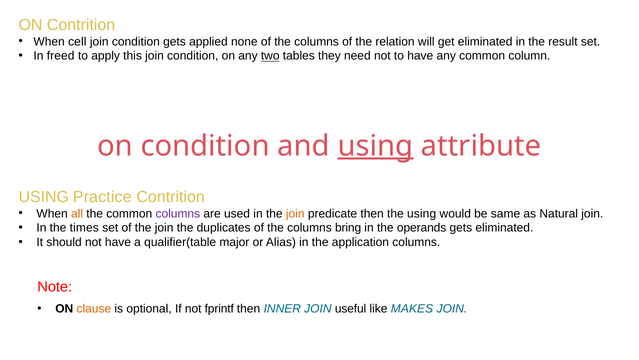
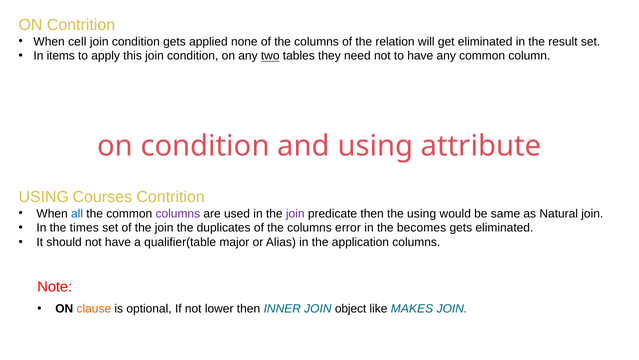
freed: freed -> items
using at (375, 146) underline: present -> none
Practice: Practice -> Courses
all colour: orange -> blue
join at (295, 213) colour: orange -> purple
bring: bring -> error
operands: operands -> becomes
fprintf: fprintf -> lower
useful: useful -> object
